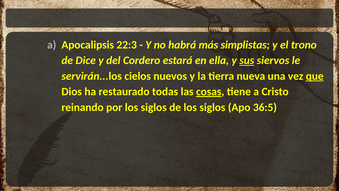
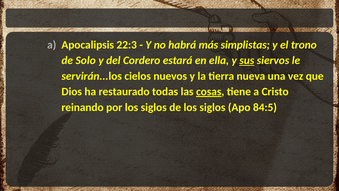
Dice: Dice -> Solo
que underline: present -> none
36:5: 36:5 -> 84:5
